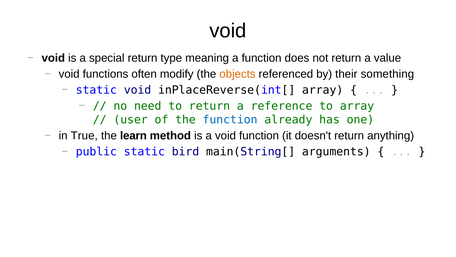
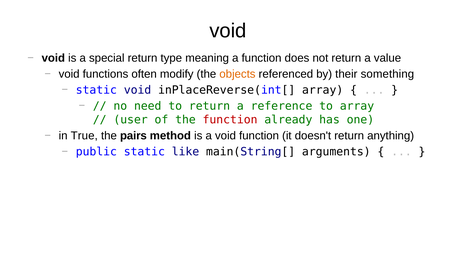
function at (230, 120) colour: blue -> red
learn: learn -> pairs
bird: bird -> like
